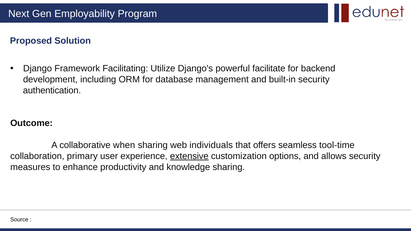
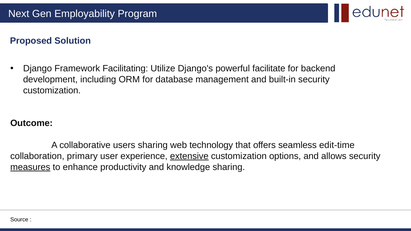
authentication at (52, 91): authentication -> customization
when: when -> users
individuals: individuals -> technology
tool-time: tool-time -> edit-time
measures underline: none -> present
